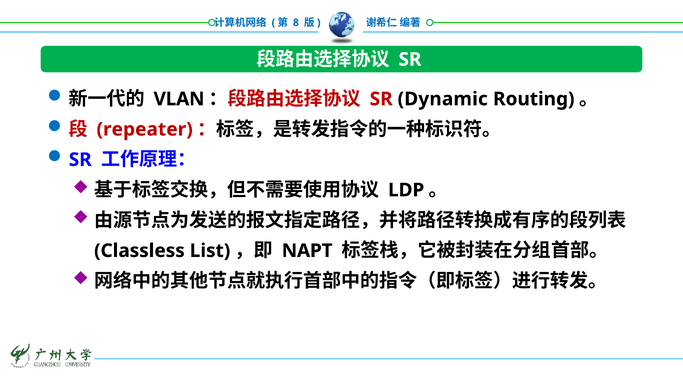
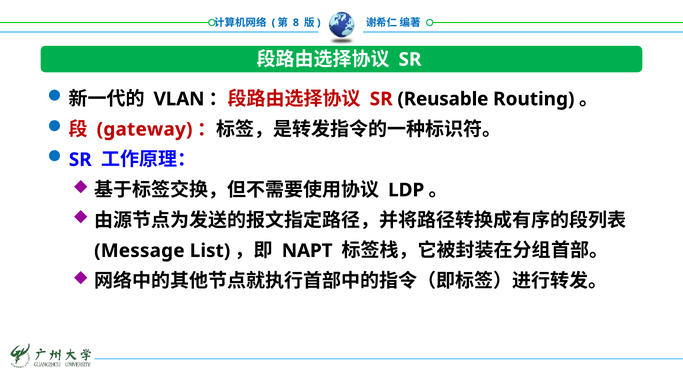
Dynamic: Dynamic -> Reusable
repeater: repeater -> gateway
Classless: Classless -> Message
